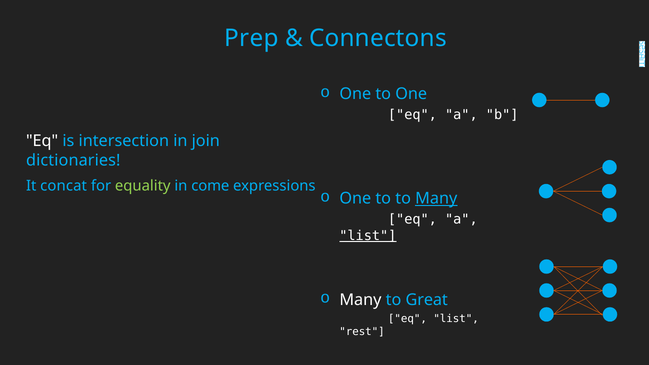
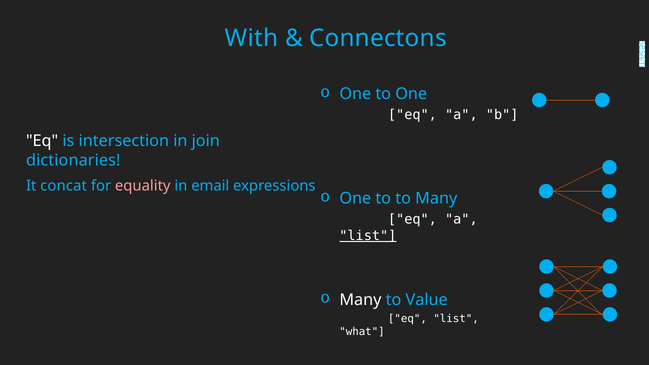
Prep: Prep -> With
equality colour: light green -> pink
come: come -> email
Many at (436, 198) underline: present -> none
Great: Great -> Value
rest: rest -> what
